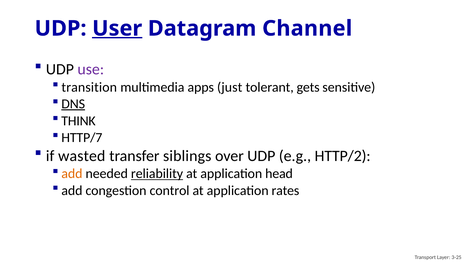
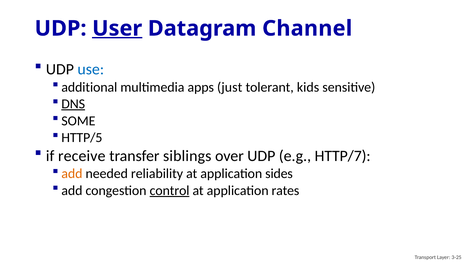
use colour: purple -> blue
transition: transition -> additional
gets: gets -> kids
THINK: THINK -> SOME
HTTP/7: HTTP/7 -> HTTP/5
wasted: wasted -> receive
HTTP/2: HTTP/2 -> HTTP/7
reliability underline: present -> none
head: head -> sides
control underline: none -> present
